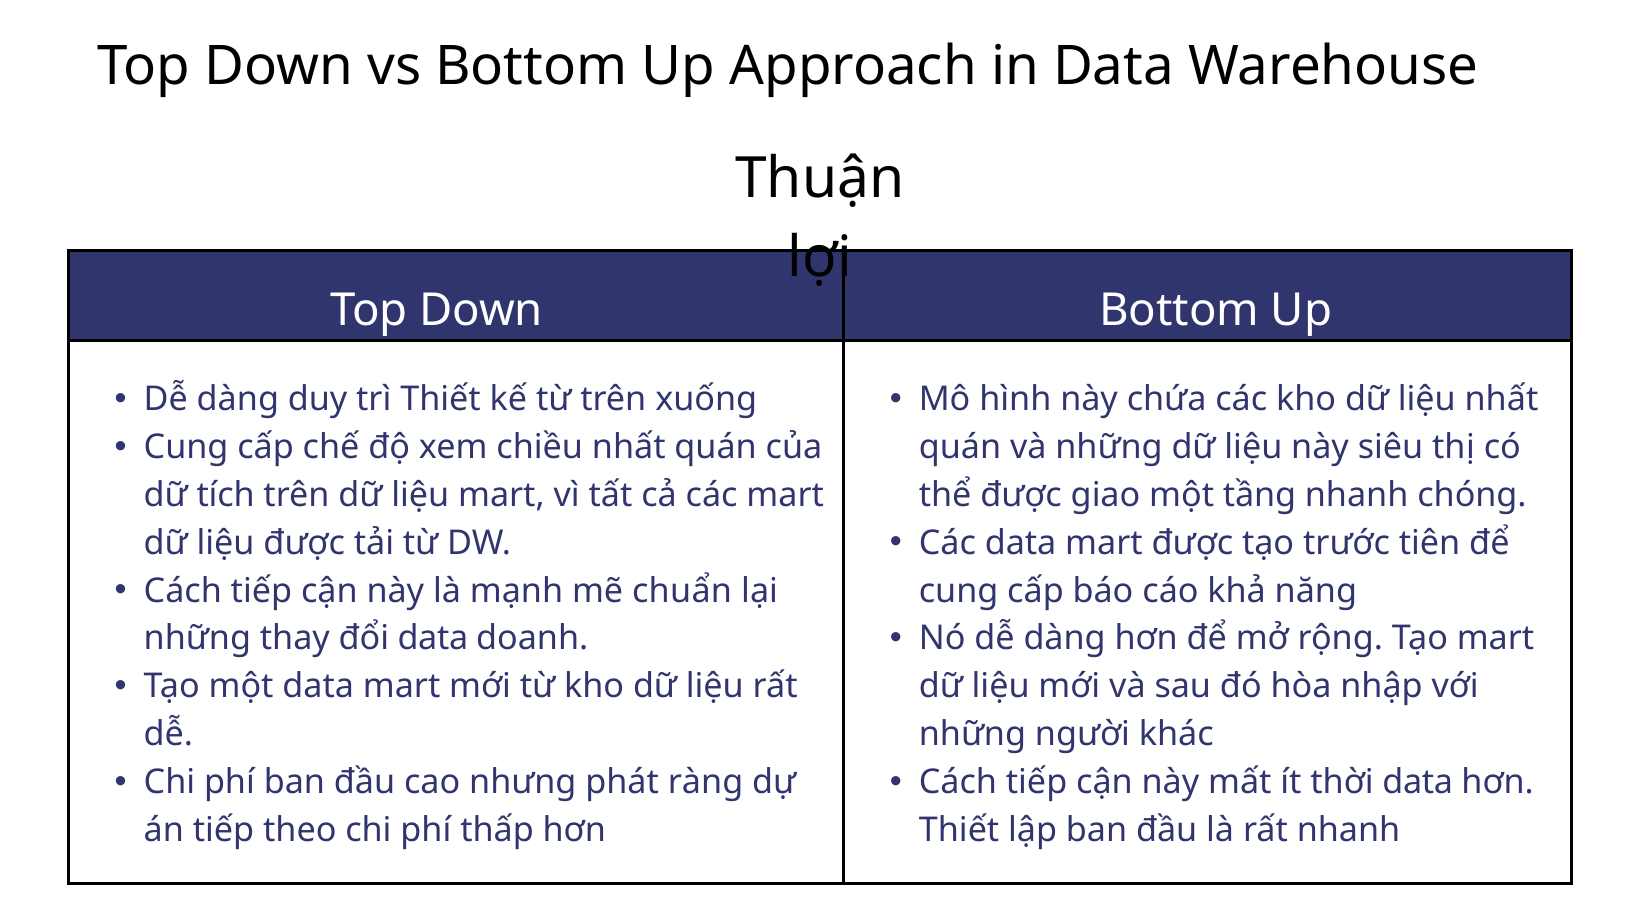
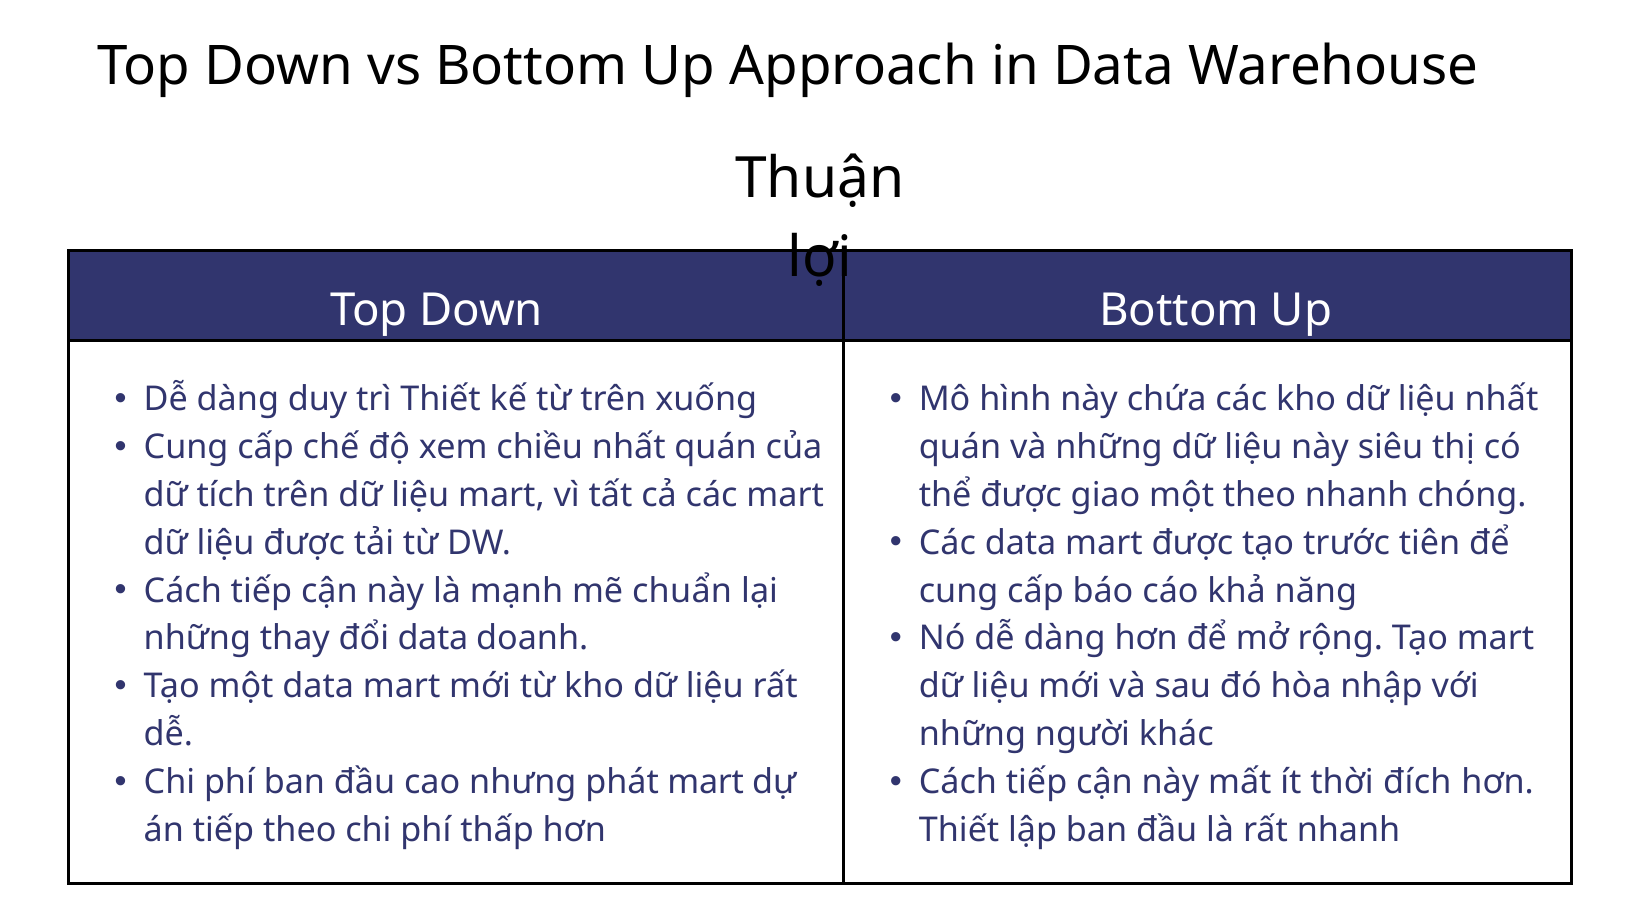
một tầng: tầng -> theo
phát ràng: ràng -> mart
thời data: data -> đích
